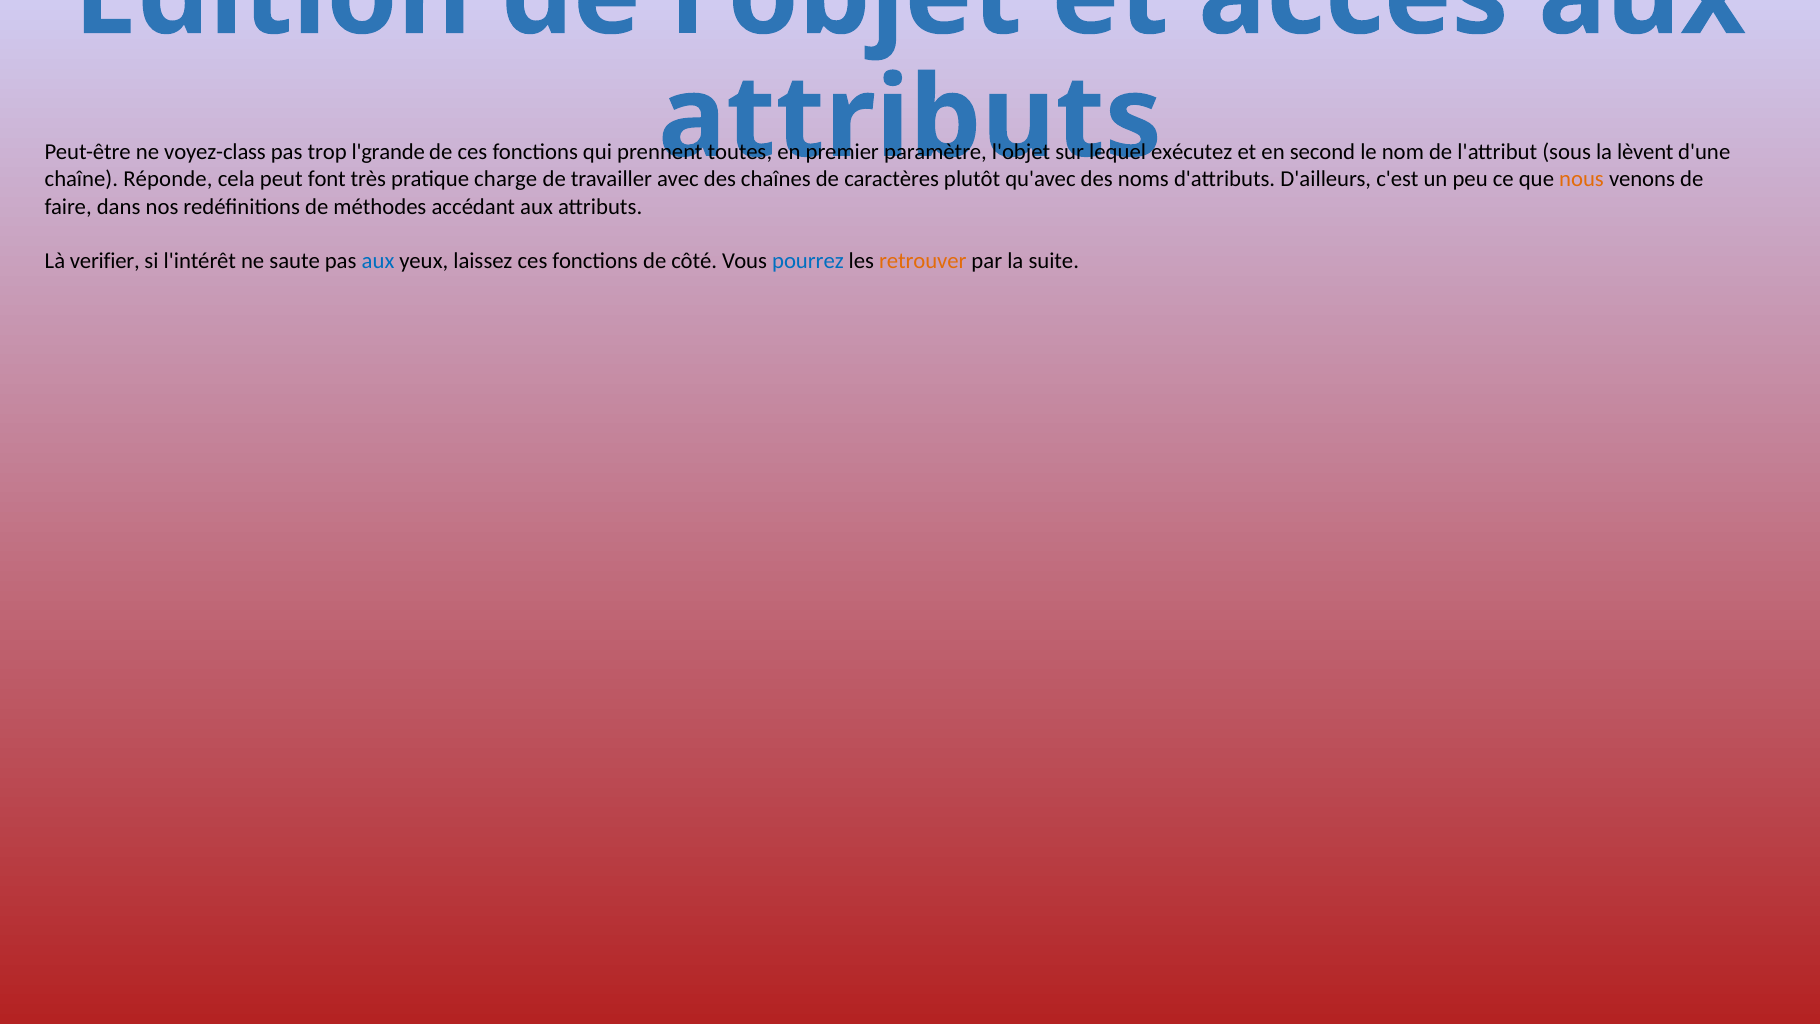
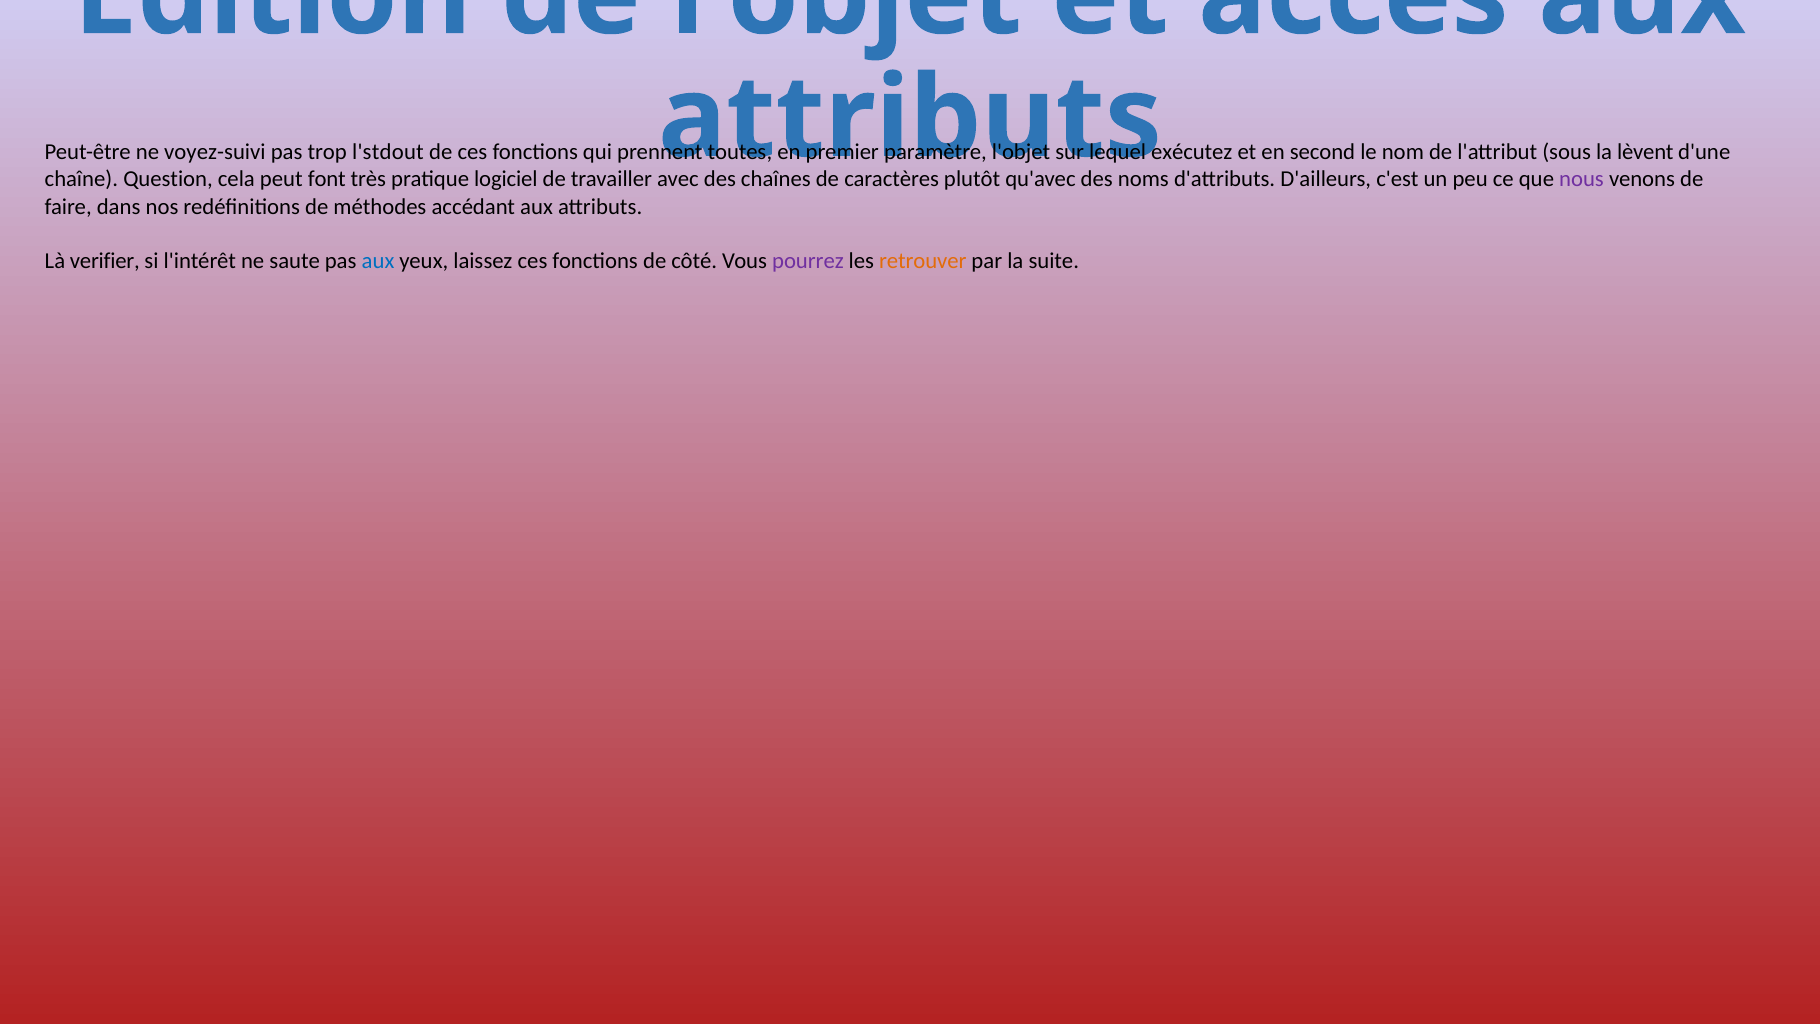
voyez-class: voyez-class -> voyez-suivi
l'grande: l'grande -> l'stdout
Réponde: Réponde -> Question
charge: charge -> logiciel
nous colour: orange -> purple
pourrez colour: blue -> purple
